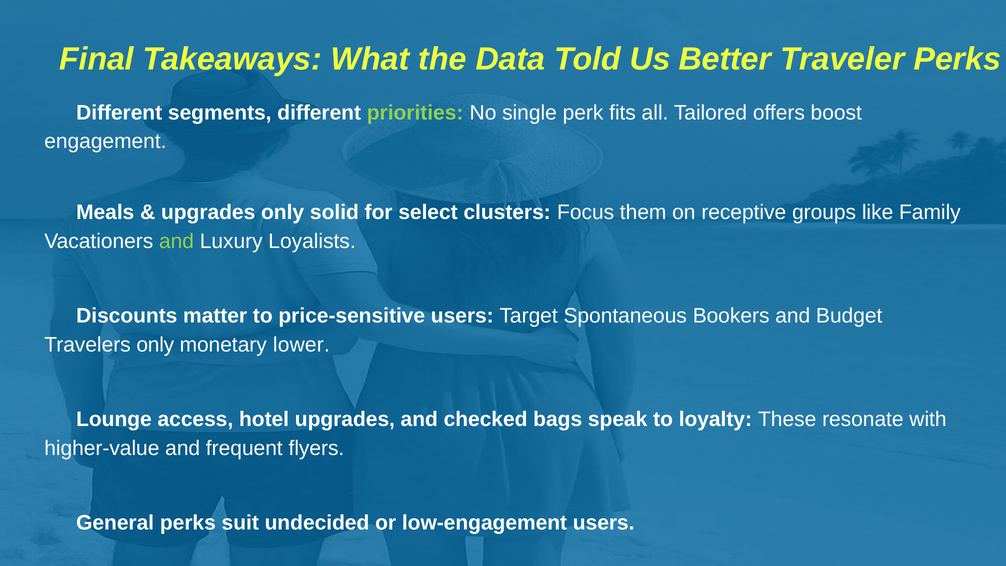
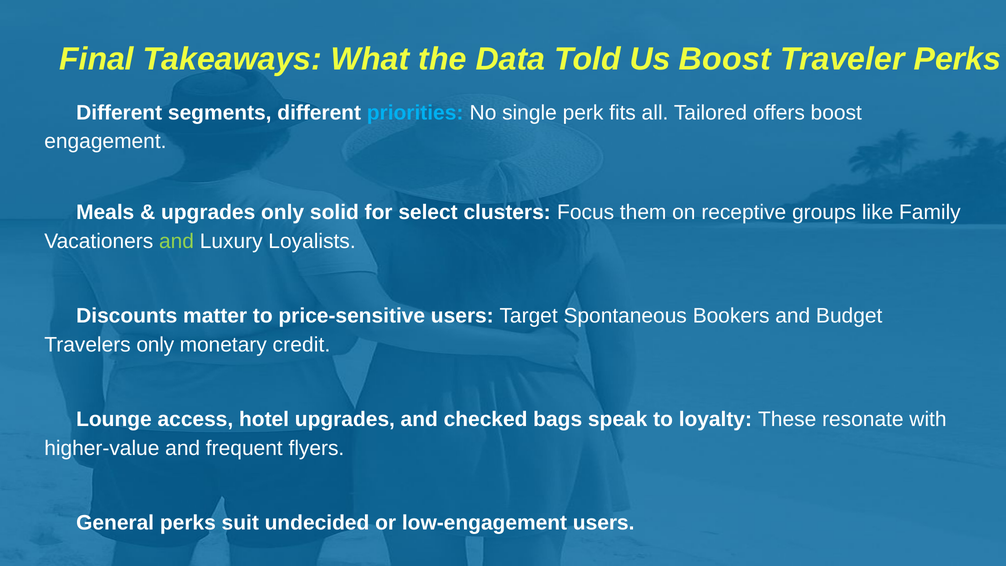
Us Better: Better -> Boost
priorities colour: light green -> light blue
lower: lower -> credit
